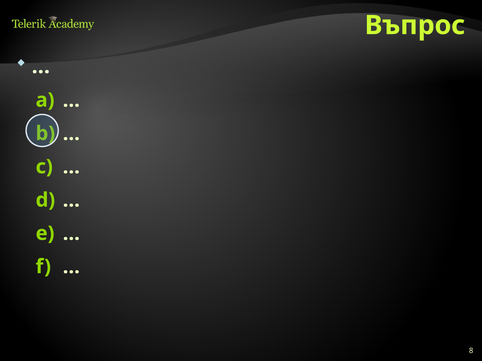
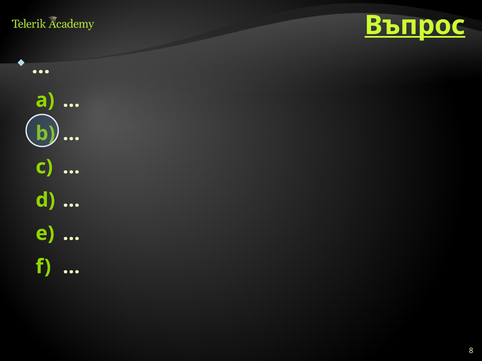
Въпрос underline: none -> present
